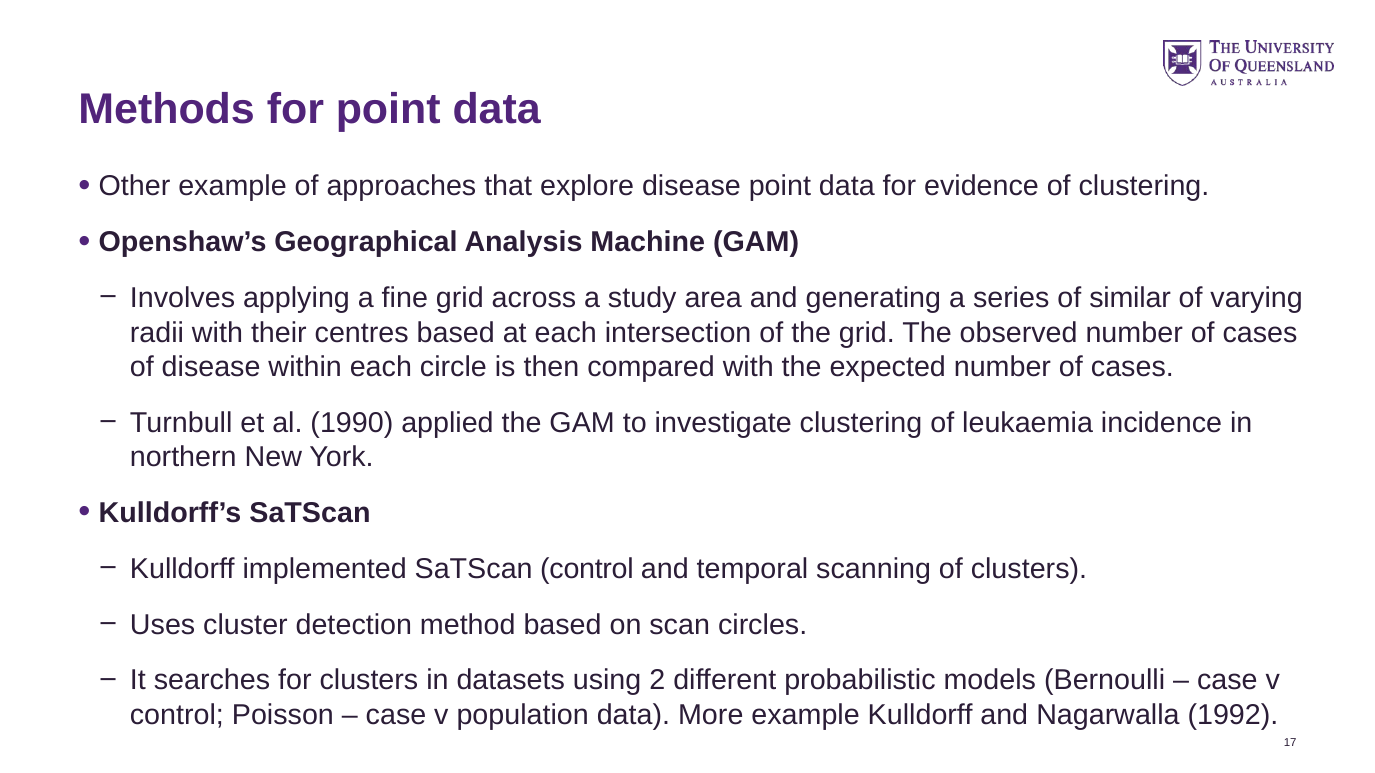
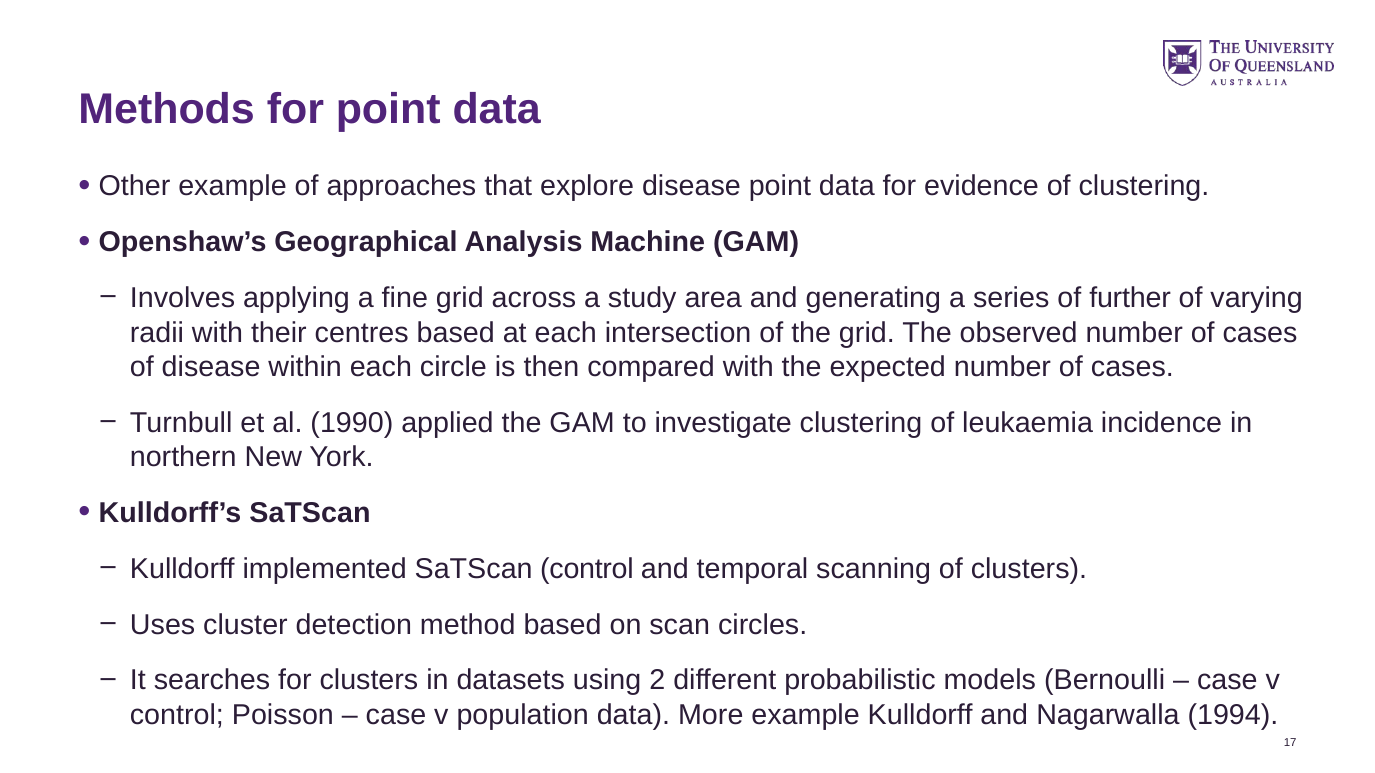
similar: similar -> further
1992: 1992 -> 1994
